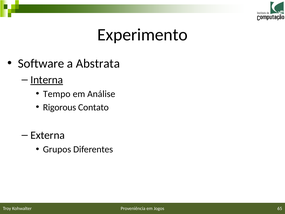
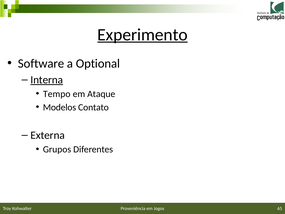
Experimento underline: none -> present
Abstrata: Abstrata -> Optional
Análise: Análise -> Ataque
Rigorous: Rigorous -> Modelos
